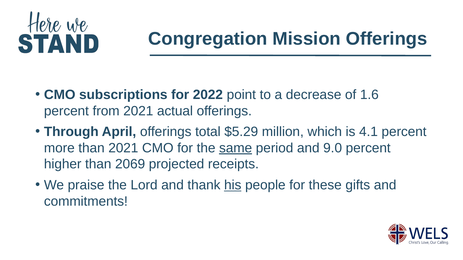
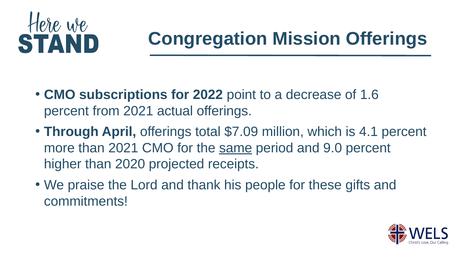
$5.29: $5.29 -> $7.09
2069: 2069 -> 2020
his underline: present -> none
